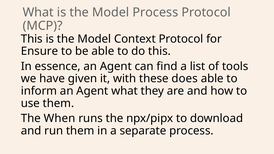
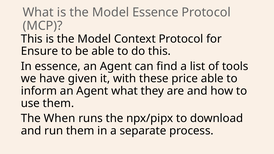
Model Process: Process -> Essence
does: does -> price
